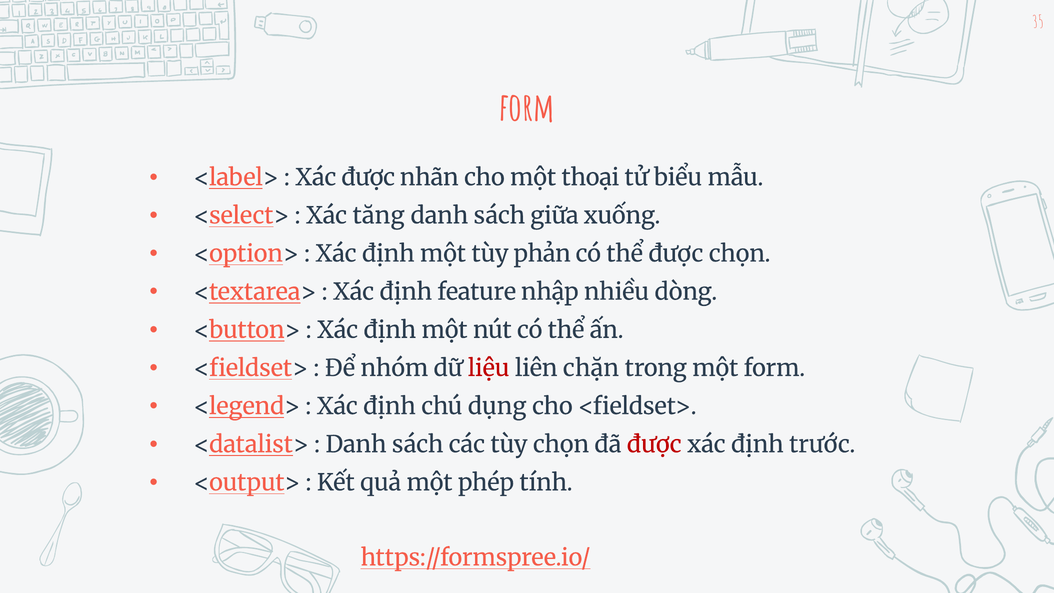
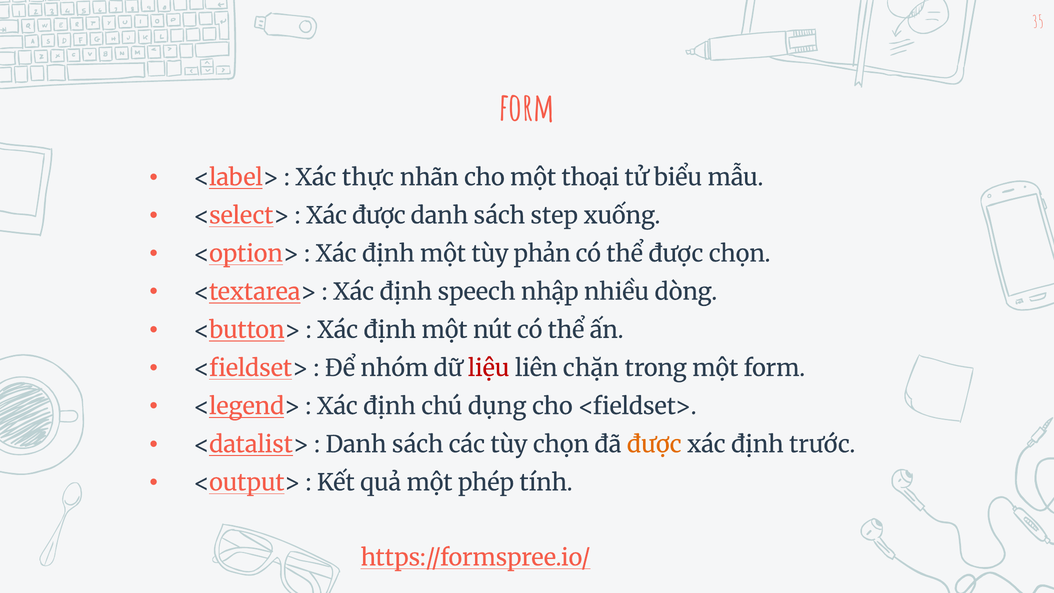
Xác được: được -> thực
Xác tăng: tăng -> được
giữa: giữa -> step
feature: feature -> speech
được at (654, 445) colour: red -> orange
